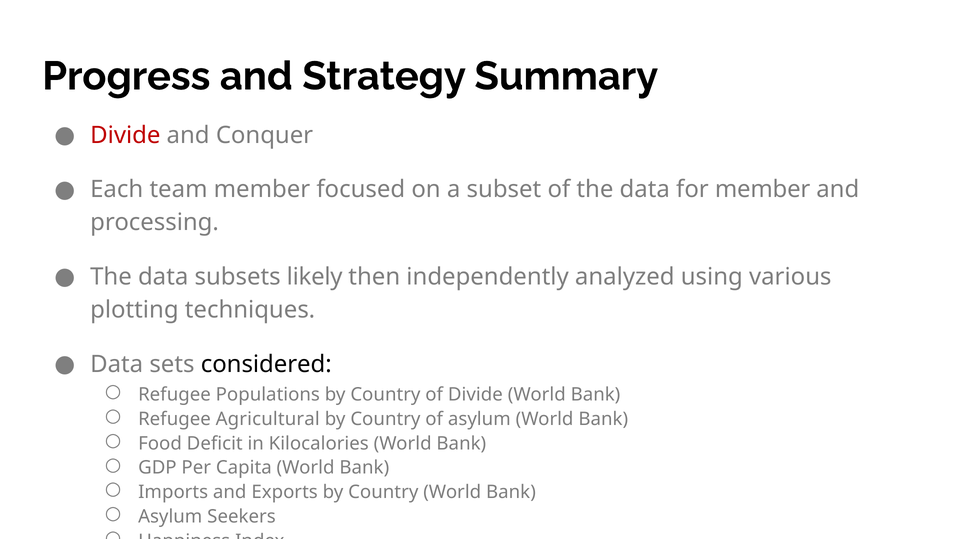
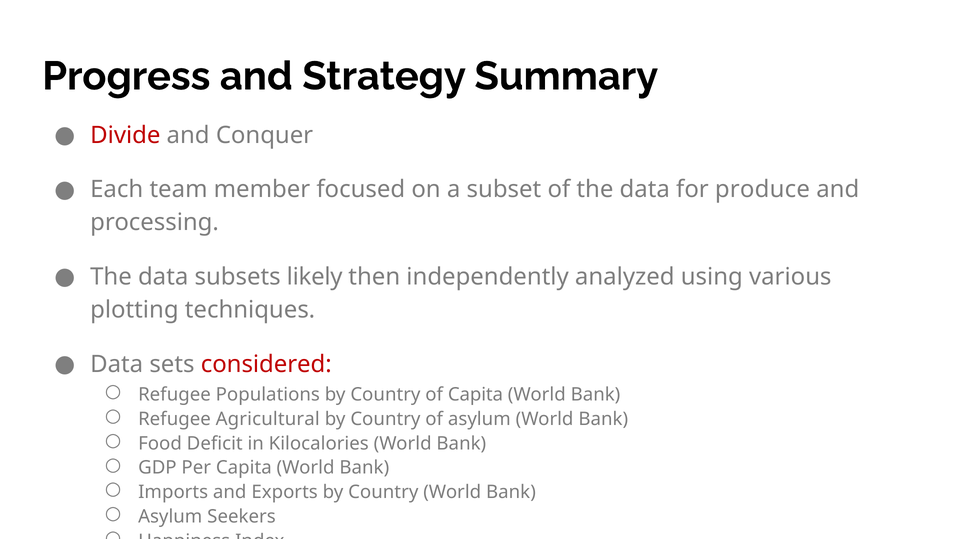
for member: member -> produce
considered colour: black -> red
of Divide: Divide -> Capita
